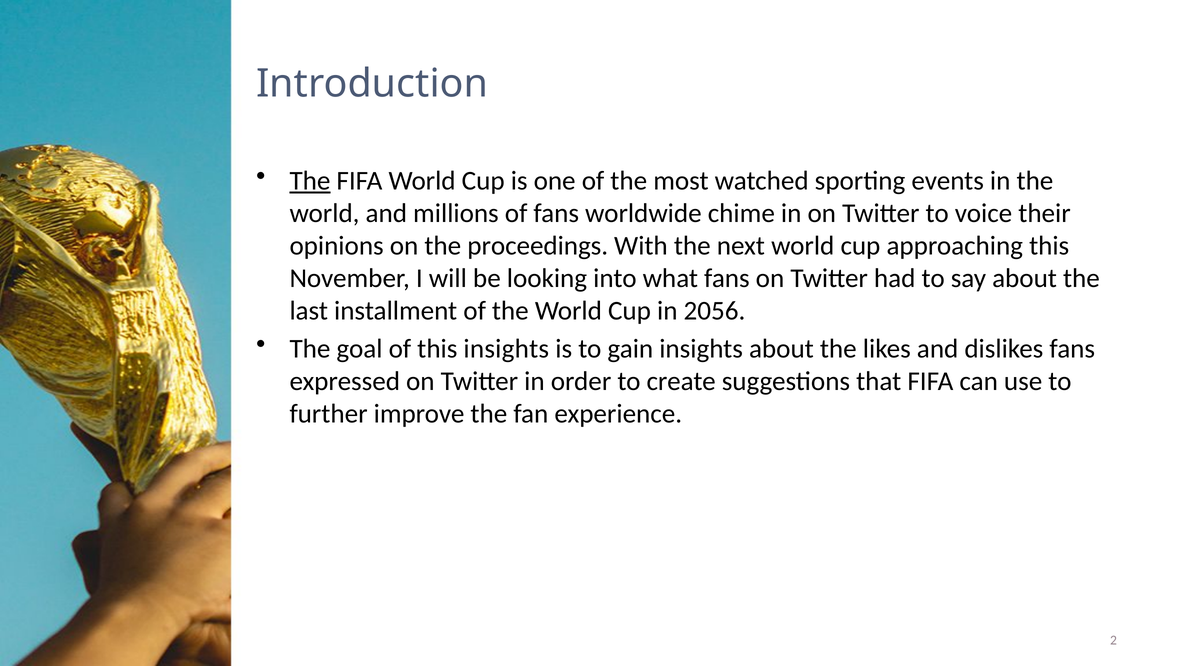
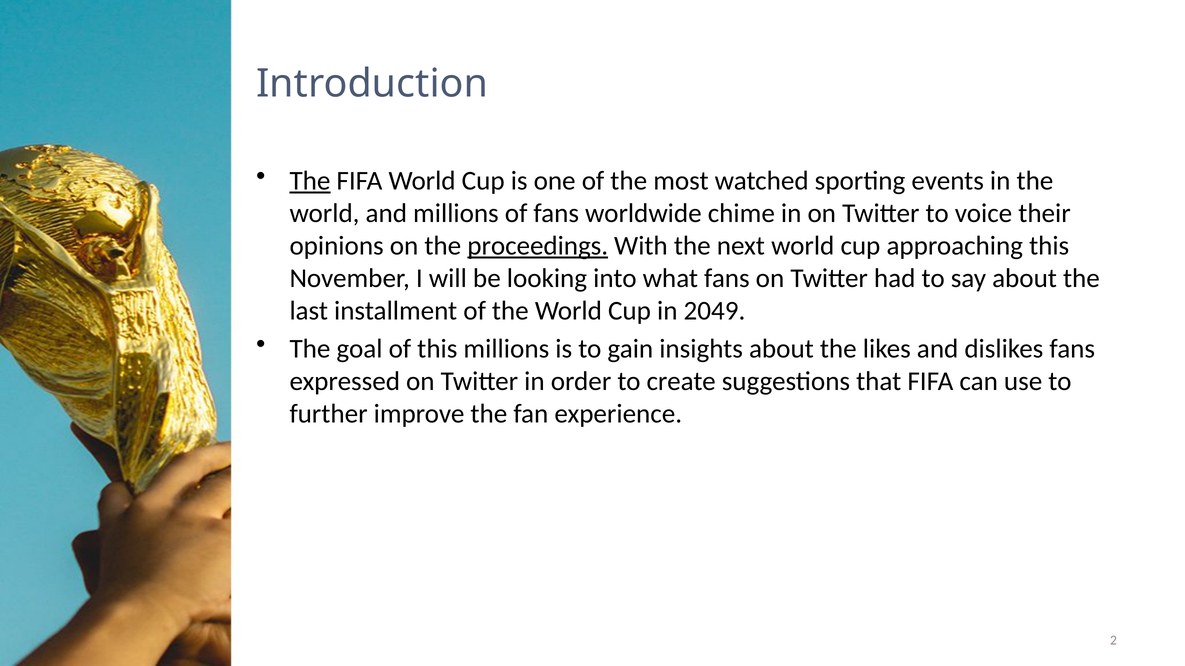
proceedings underline: none -> present
2056: 2056 -> 2049
this insights: insights -> millions
